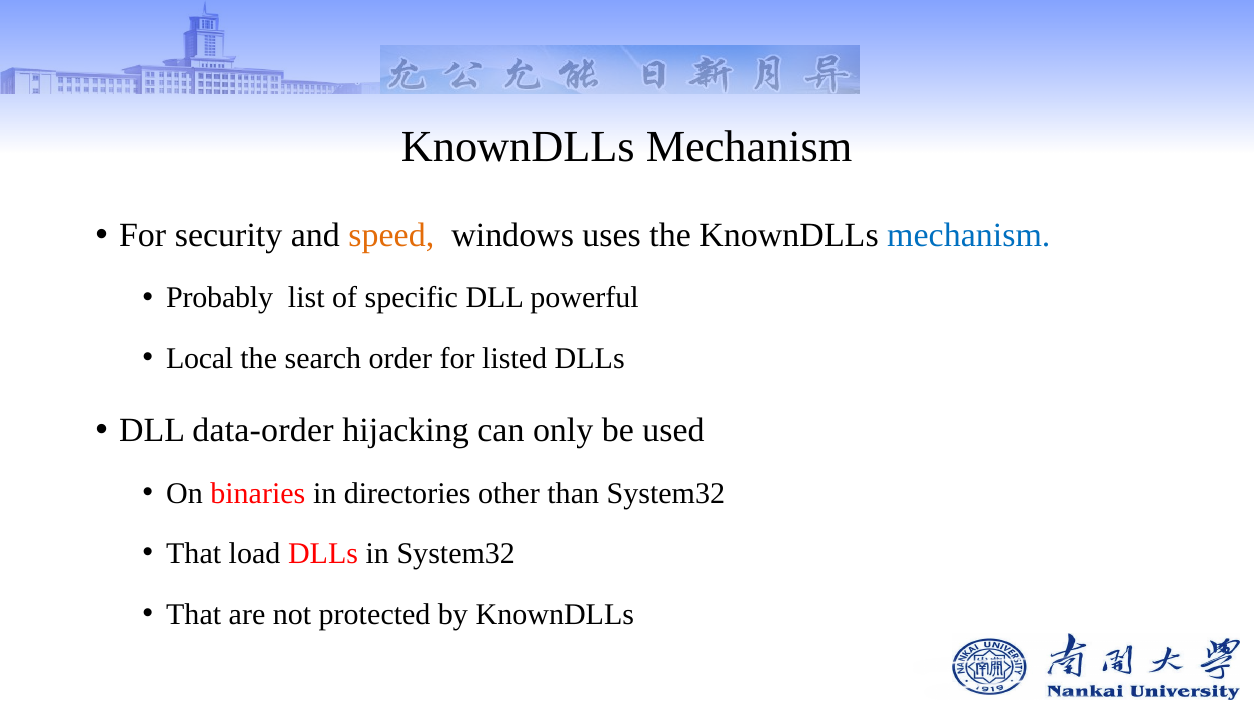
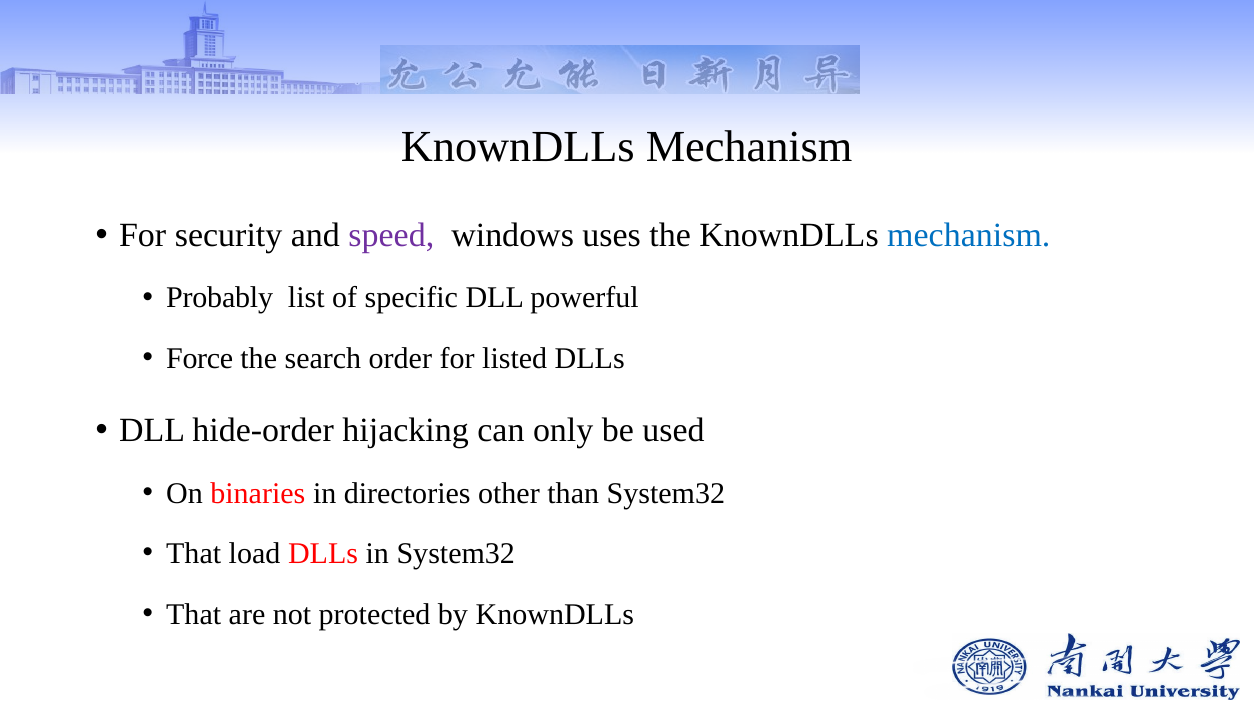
speed colour: orange -> purple
Local: Local -> Force
data-order: data-order -> hide-order
